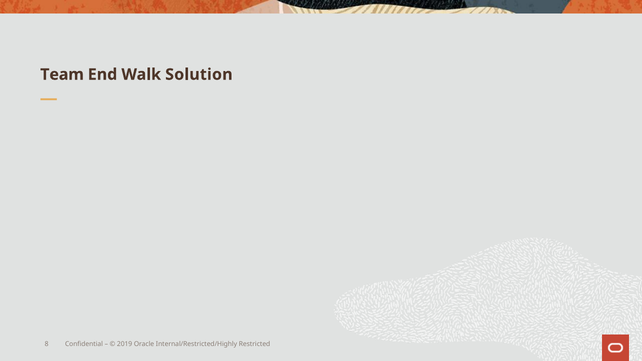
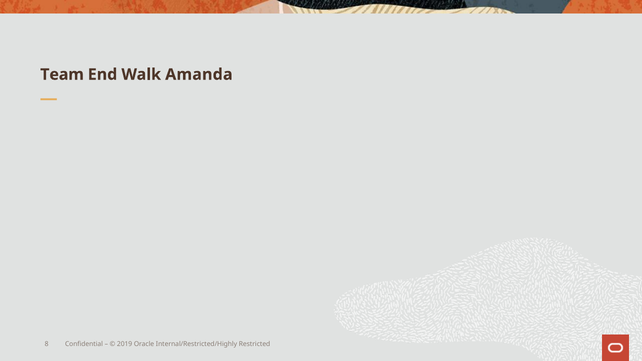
Solution: Solution -> Amanda
